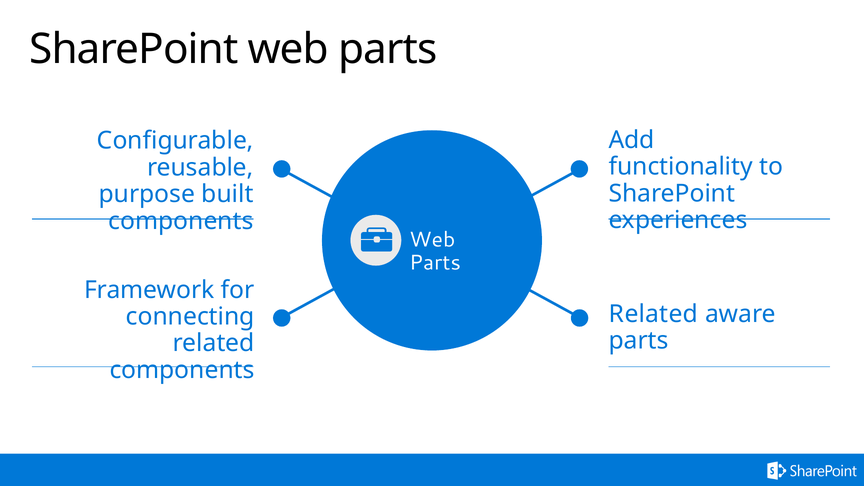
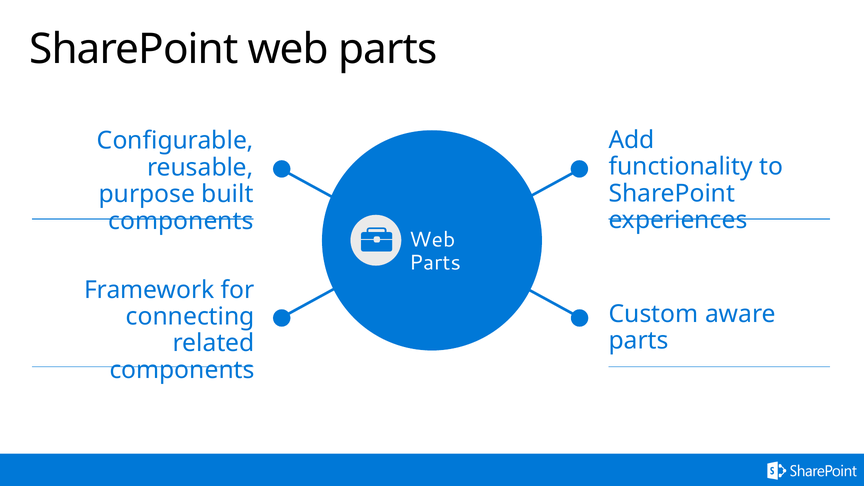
Related at (653, 314): Related -> Custom
